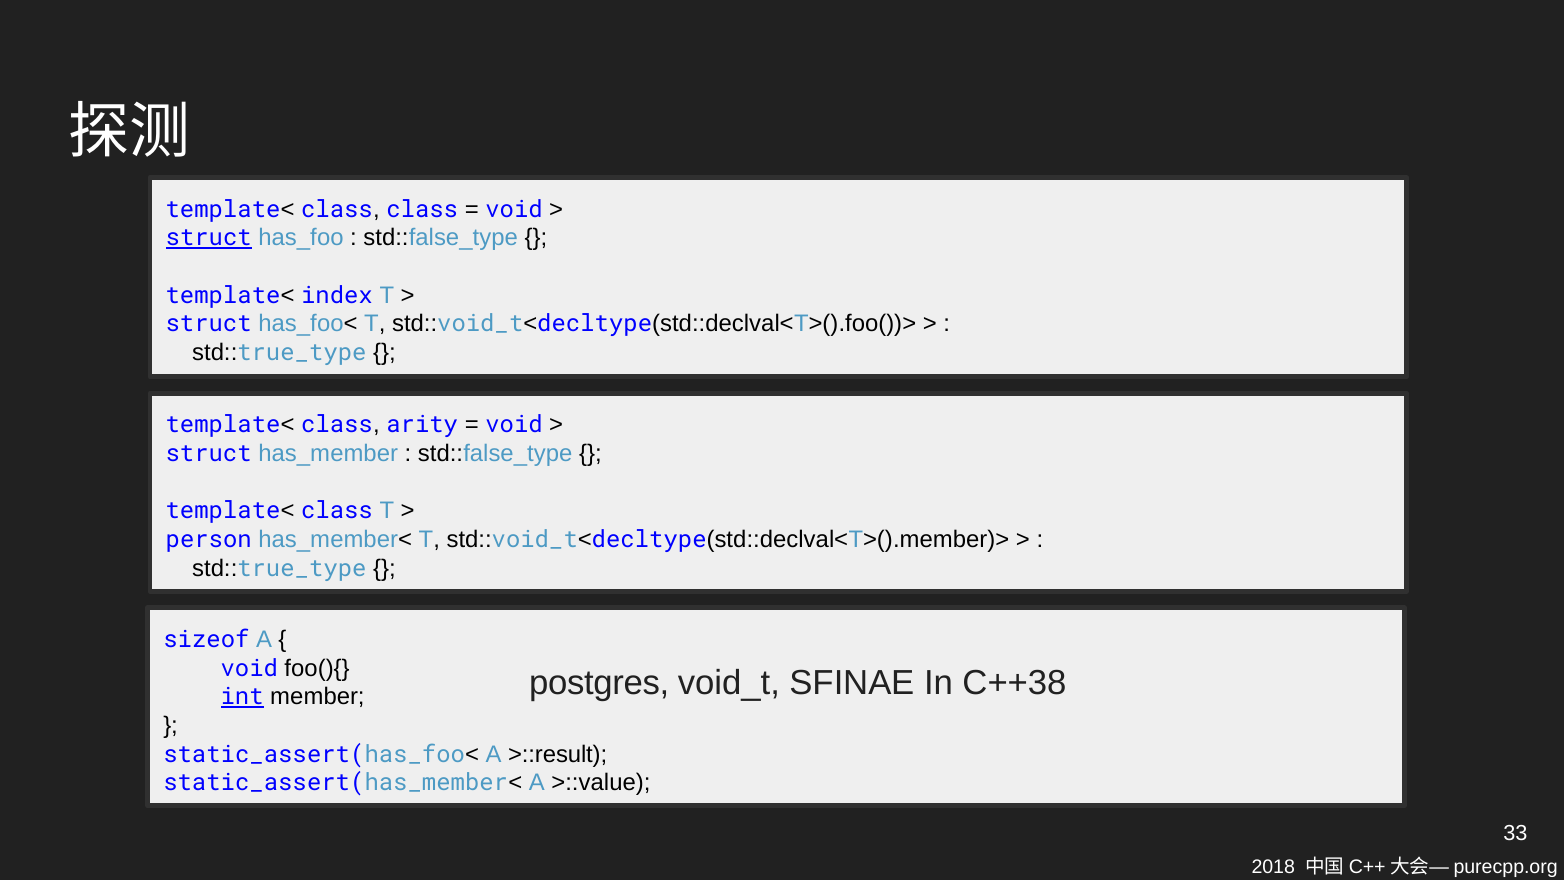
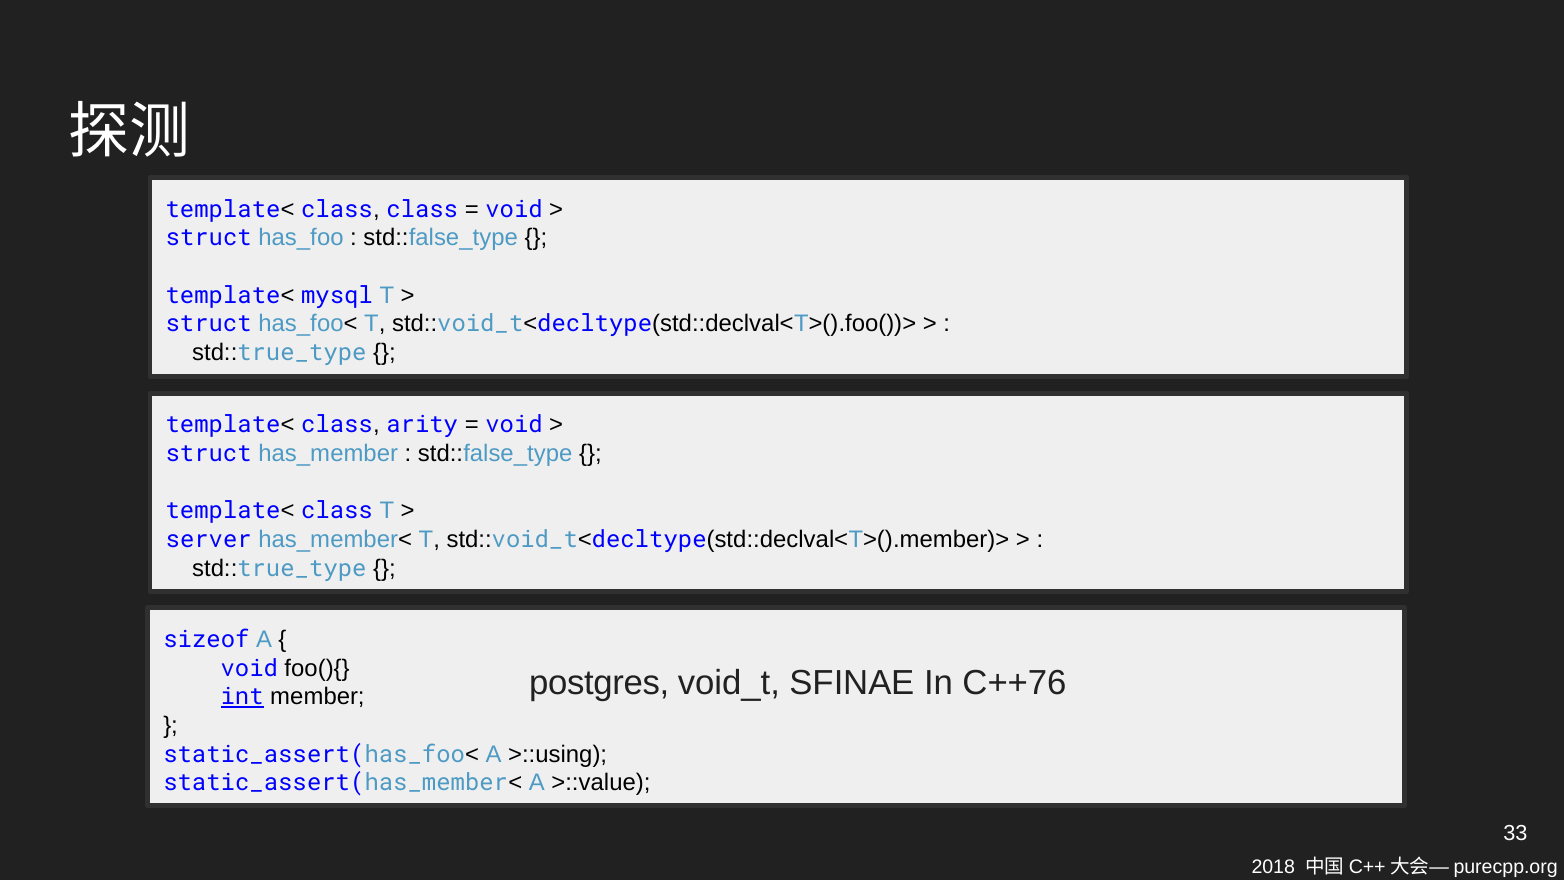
struct at (209, 238) underline: present -> none
index: index -> mysql
person: person -> server
C++38: C++38 -> C++76
>::result: >::result -> >::using
